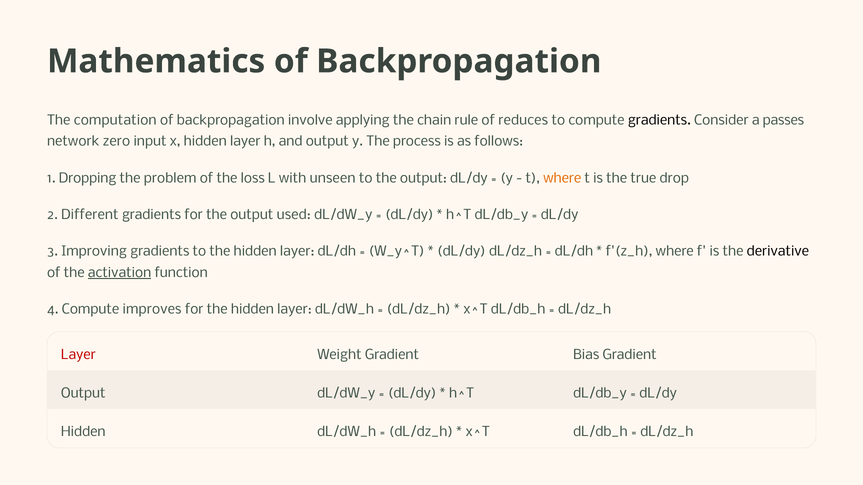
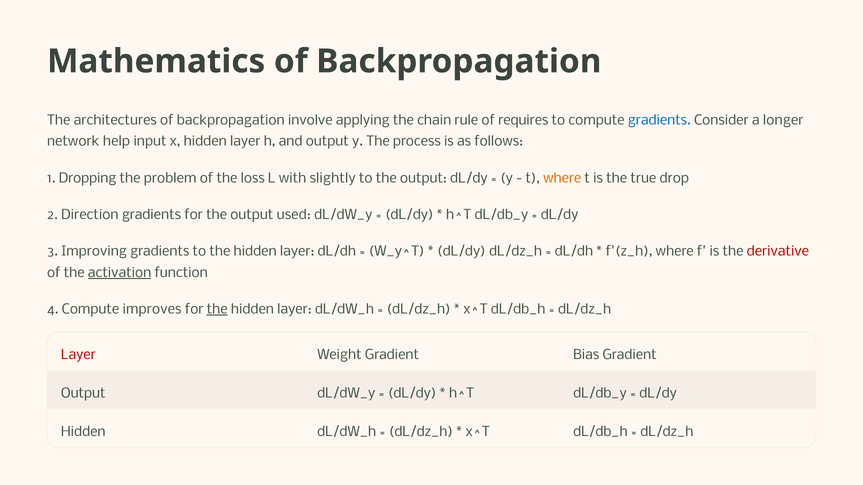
computation: computation -> architectures
reduces: reduces -> requires
gradients at (659, 120) colour: black -> blue
passes: passes -> longer
zero: zero -> help
unseen: unseen -> slightly
Different: Different -> Direction
derivative colour: black -> red
the at (217, 310) underline: none -> present
